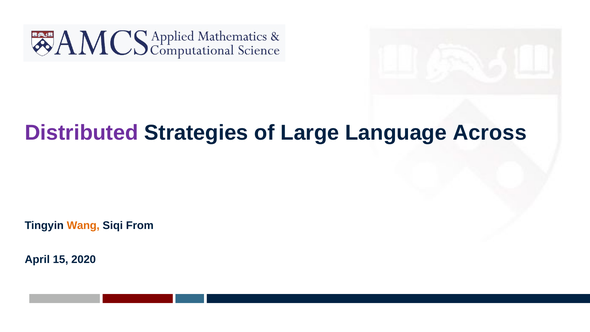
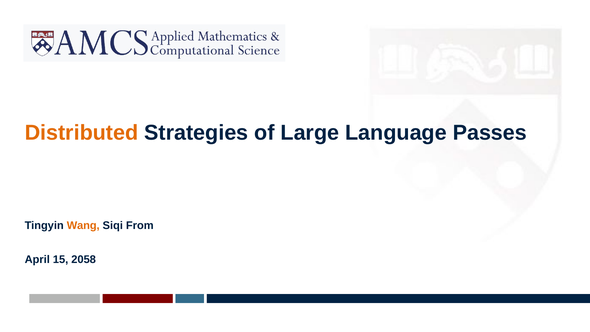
Distributed colour: purple -> orange
Across: Across -> Passes
2020: 2020 -> 2058
